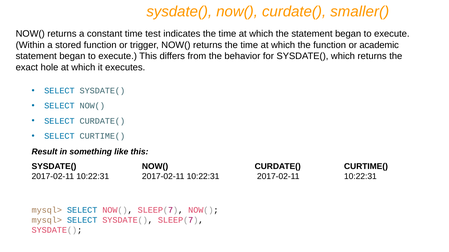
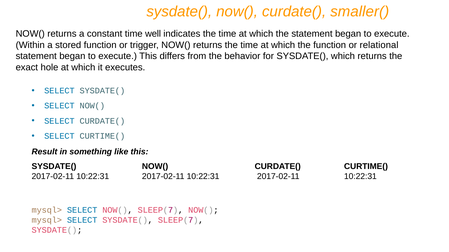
test: test -> well
academic: academic -> relational
